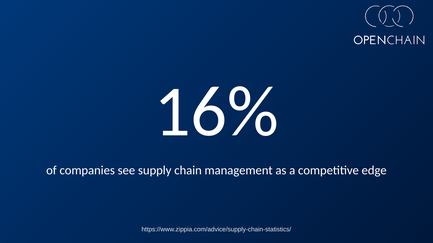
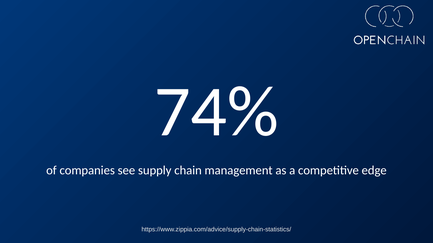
16%: 16% -> 74%
